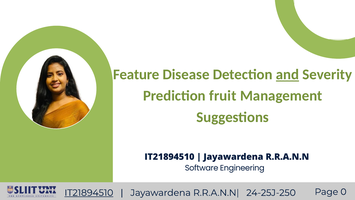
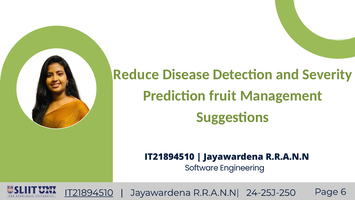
Feature: Feature -> Reduce
and underline: present -> none
0: 0 -> 6
